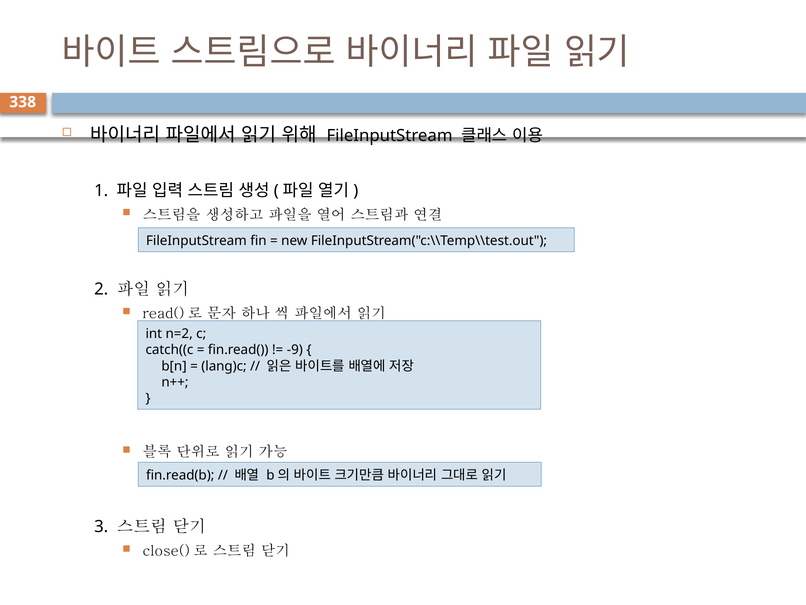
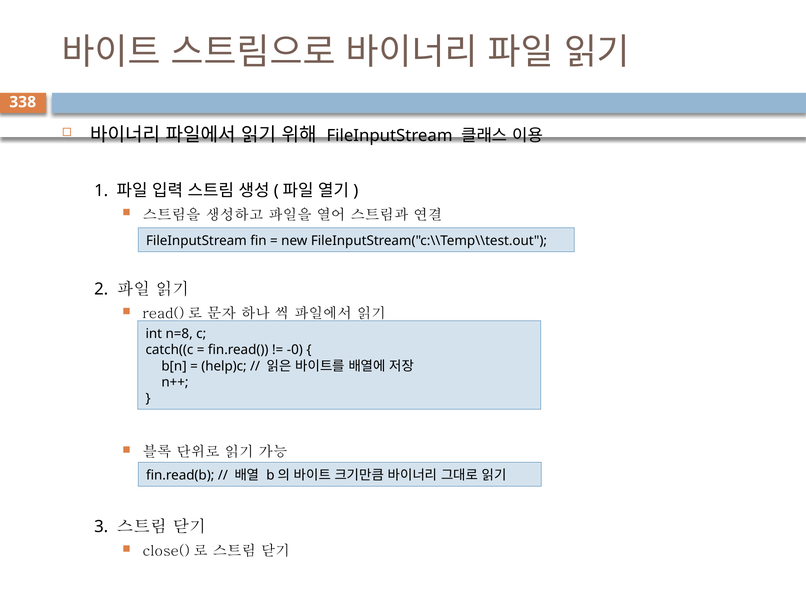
n=2: n=2 -> n=8
-9: -9 -> -0
lang)c: lang)c -> help)c
